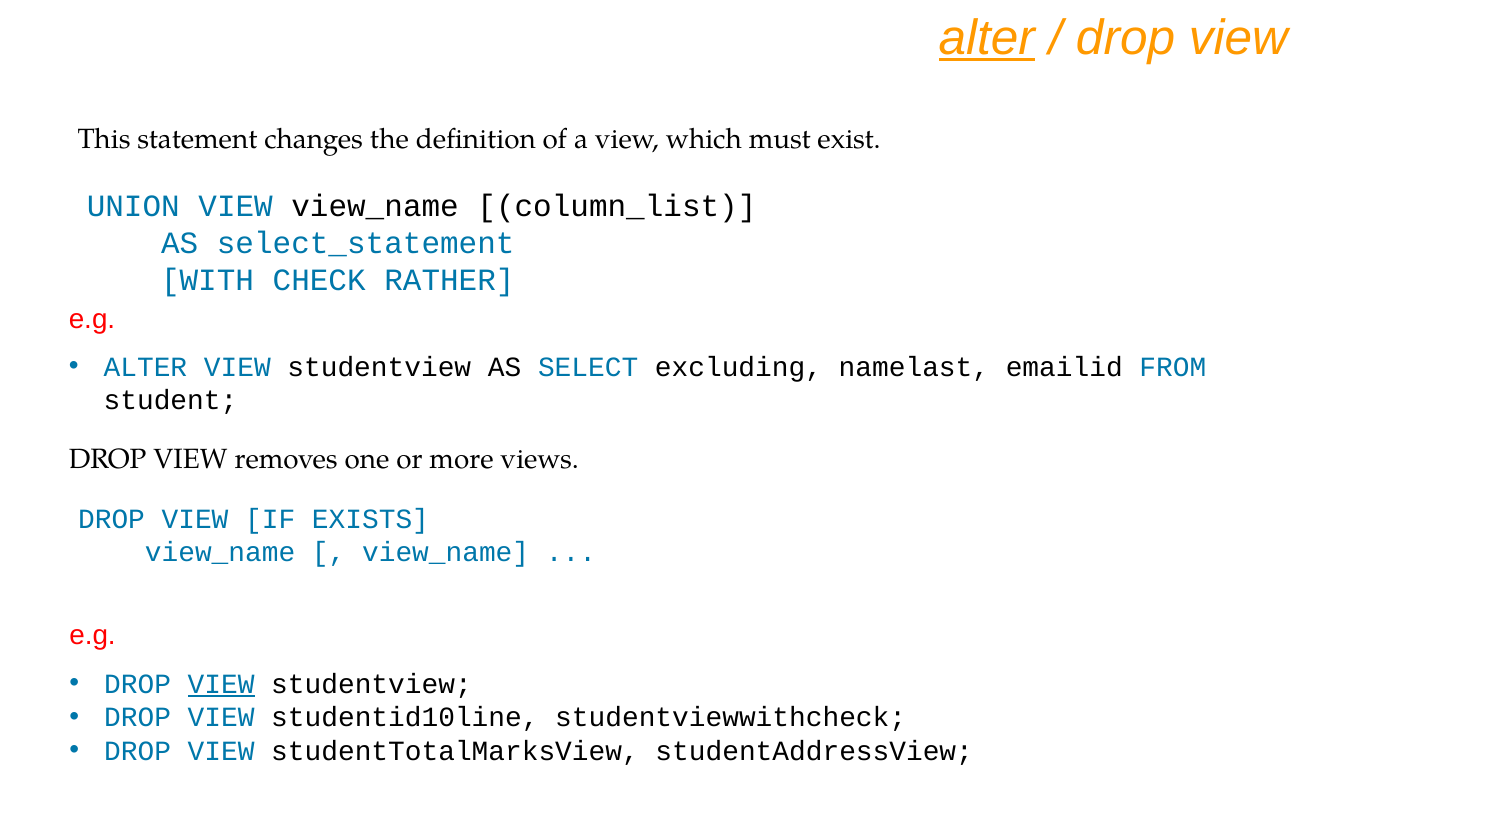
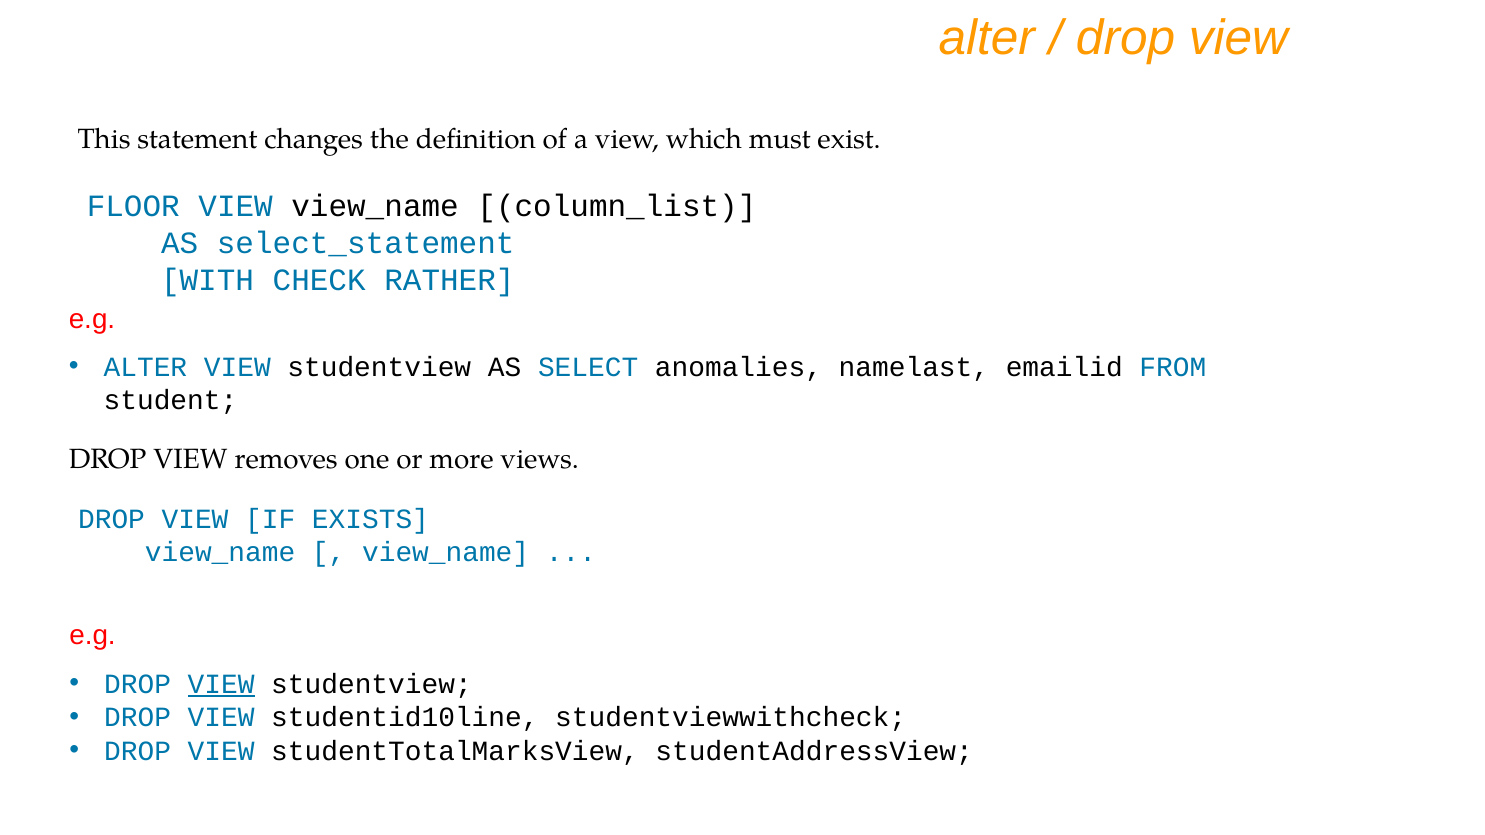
alter at (987, 39) underline: present -> none
UNION: UNION -> FLOOR
excluding: excluding -> anomalies
